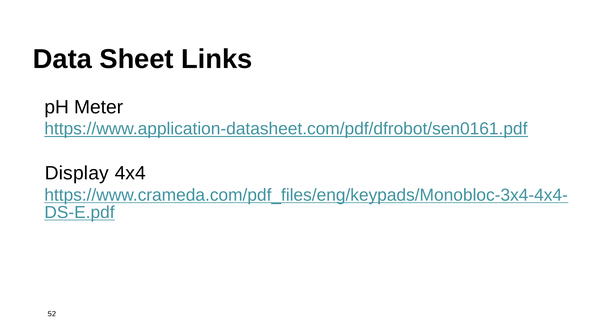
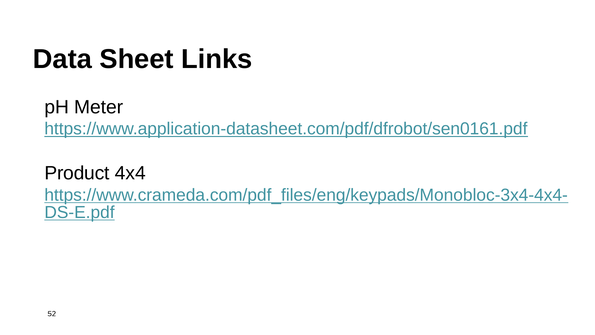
Display: Display -> Product
